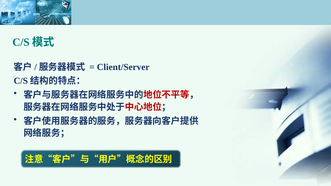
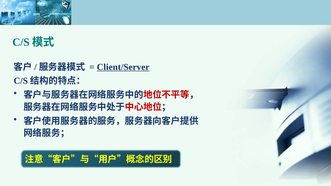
Client/Server underline: none -> present
